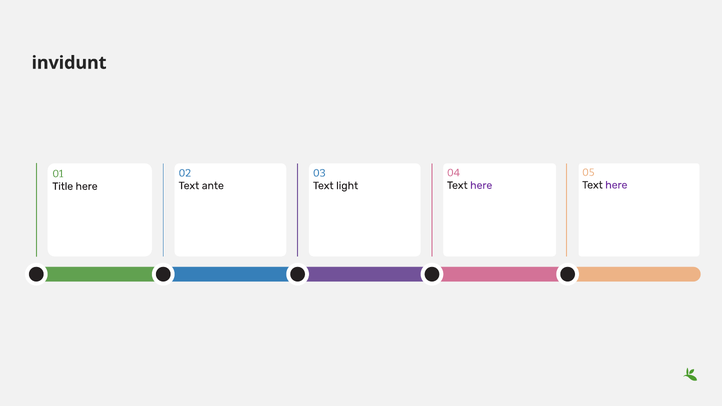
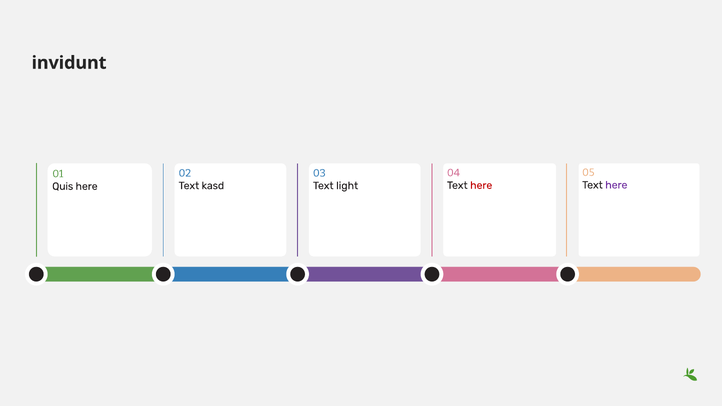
here at (481, 185) colour: purple -> red
ante: ante -> kasd
Title: Title -> Quis
